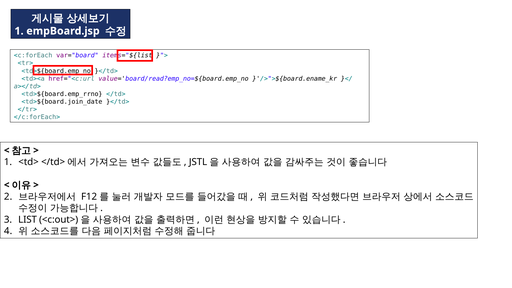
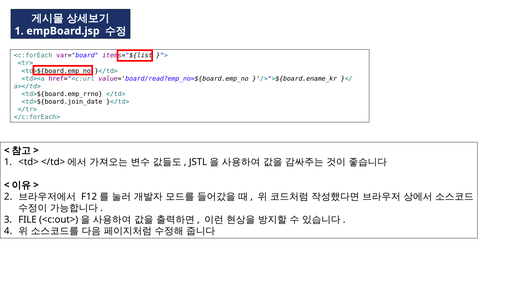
LIST: LIST -> FILE
